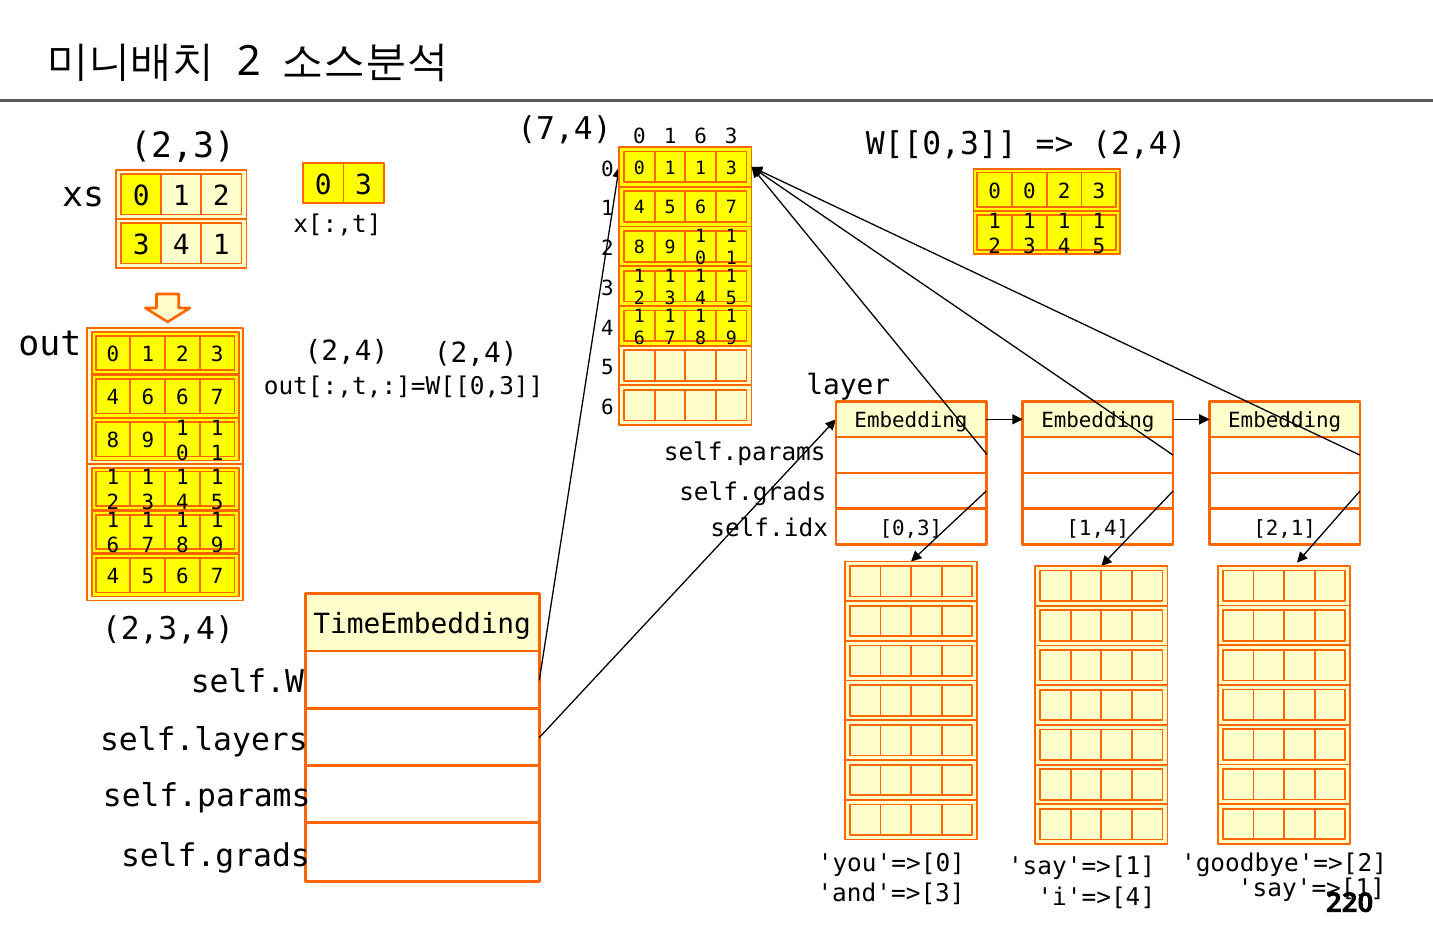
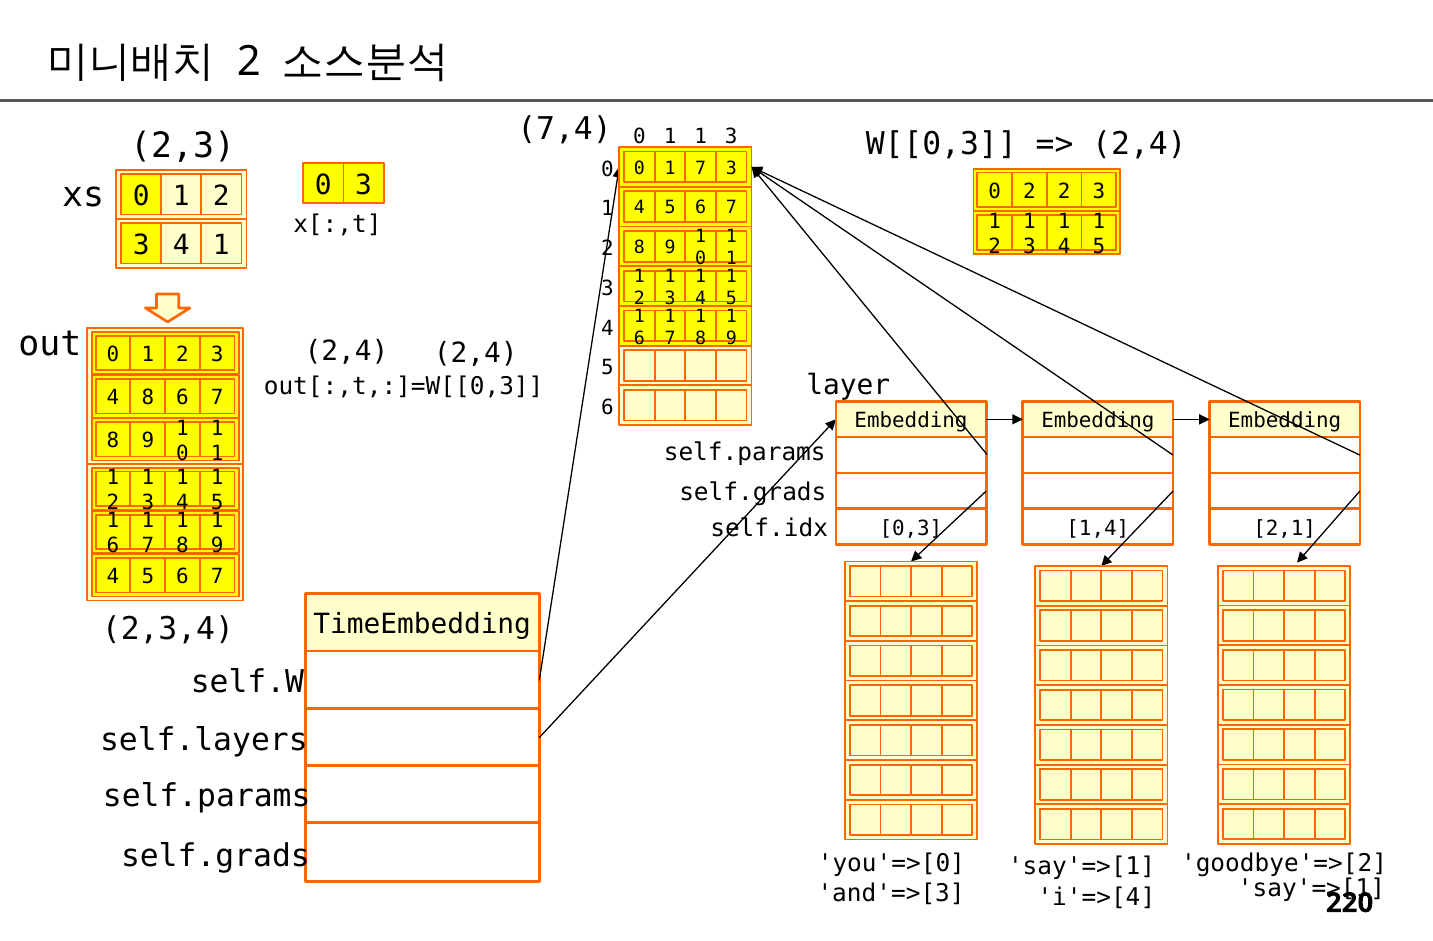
6 at (701, 137): 6 -> 1
1 at (701, 168): 1 -> 7
0 0: 0 -> 2
4 6: 6 -> 8
